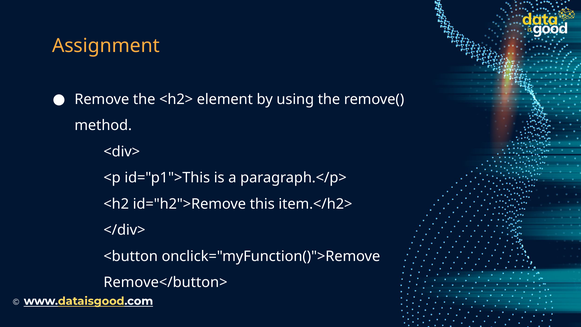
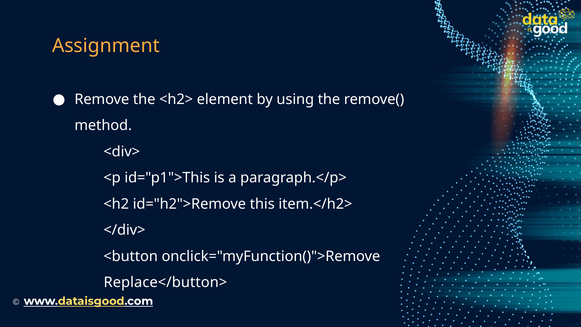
Remove</button>: Remove</button> -> Replace</button>
